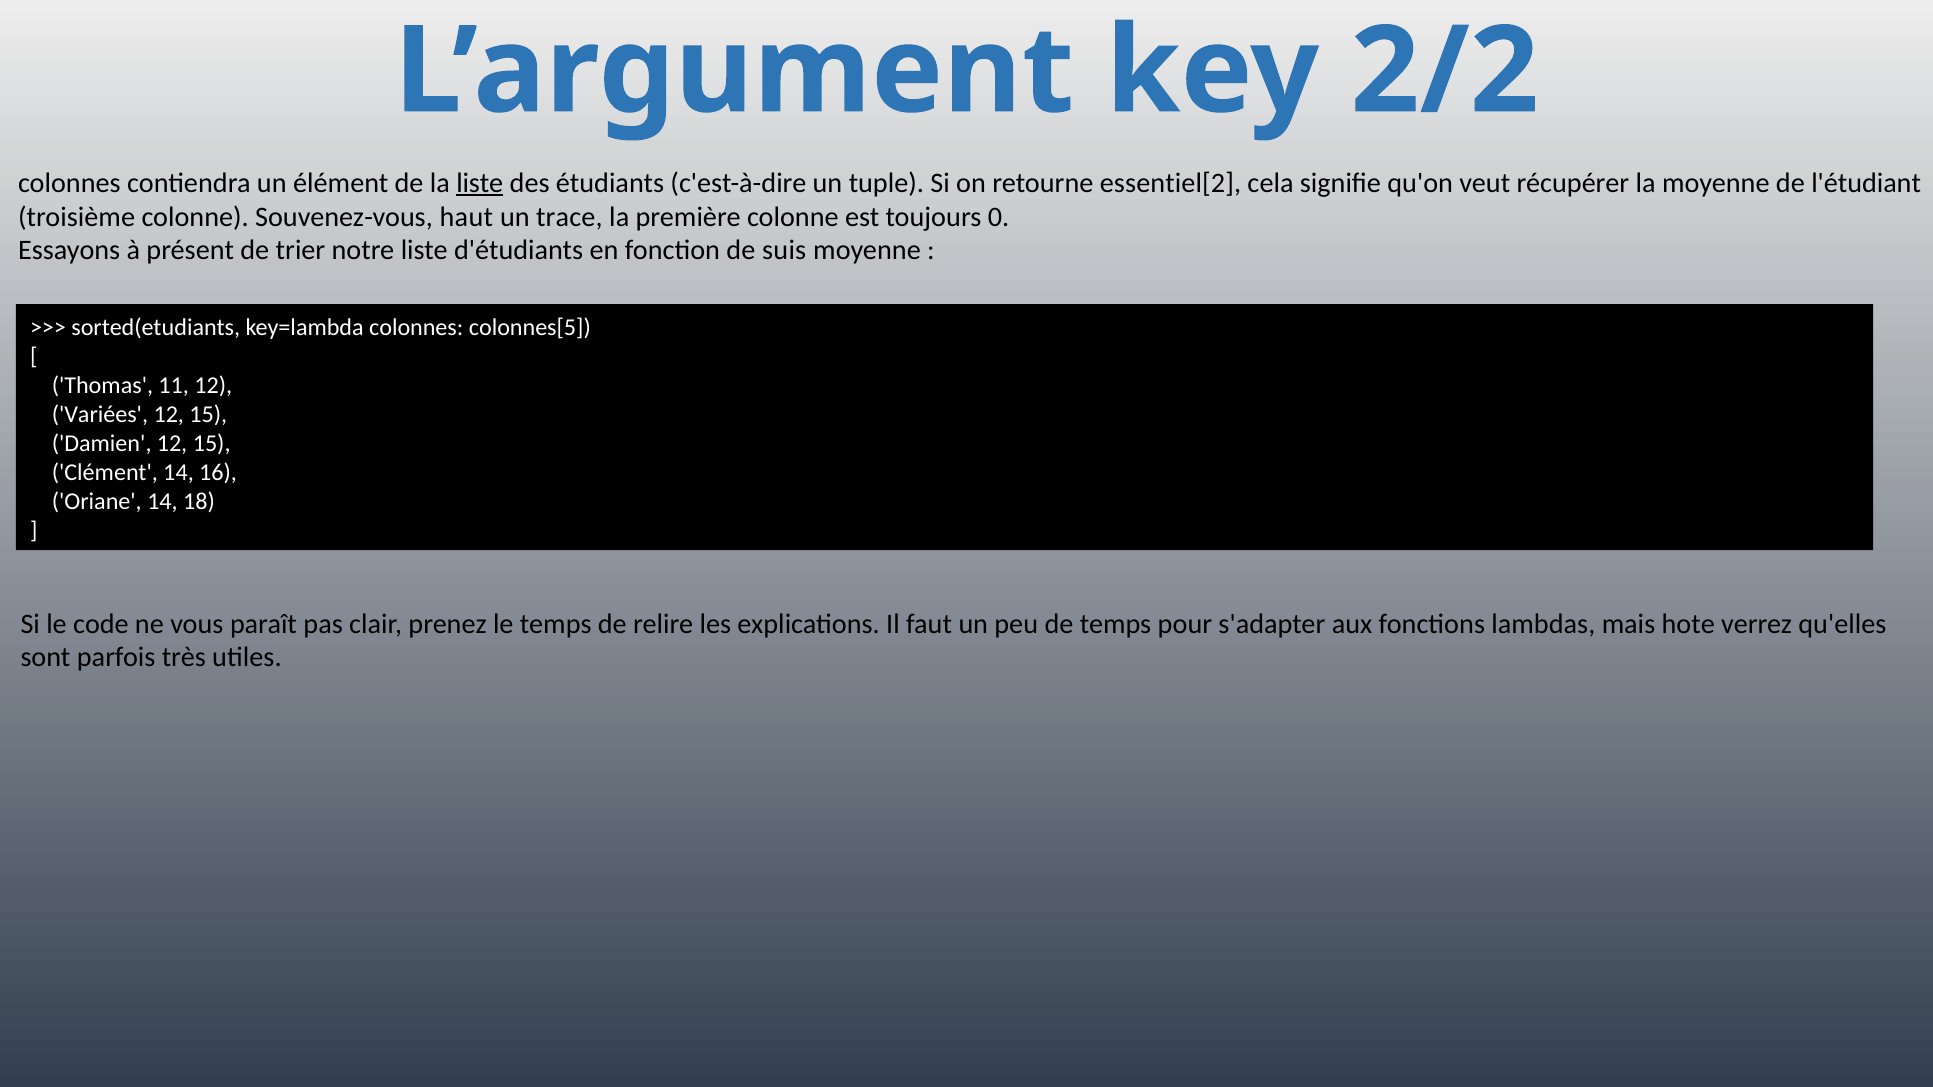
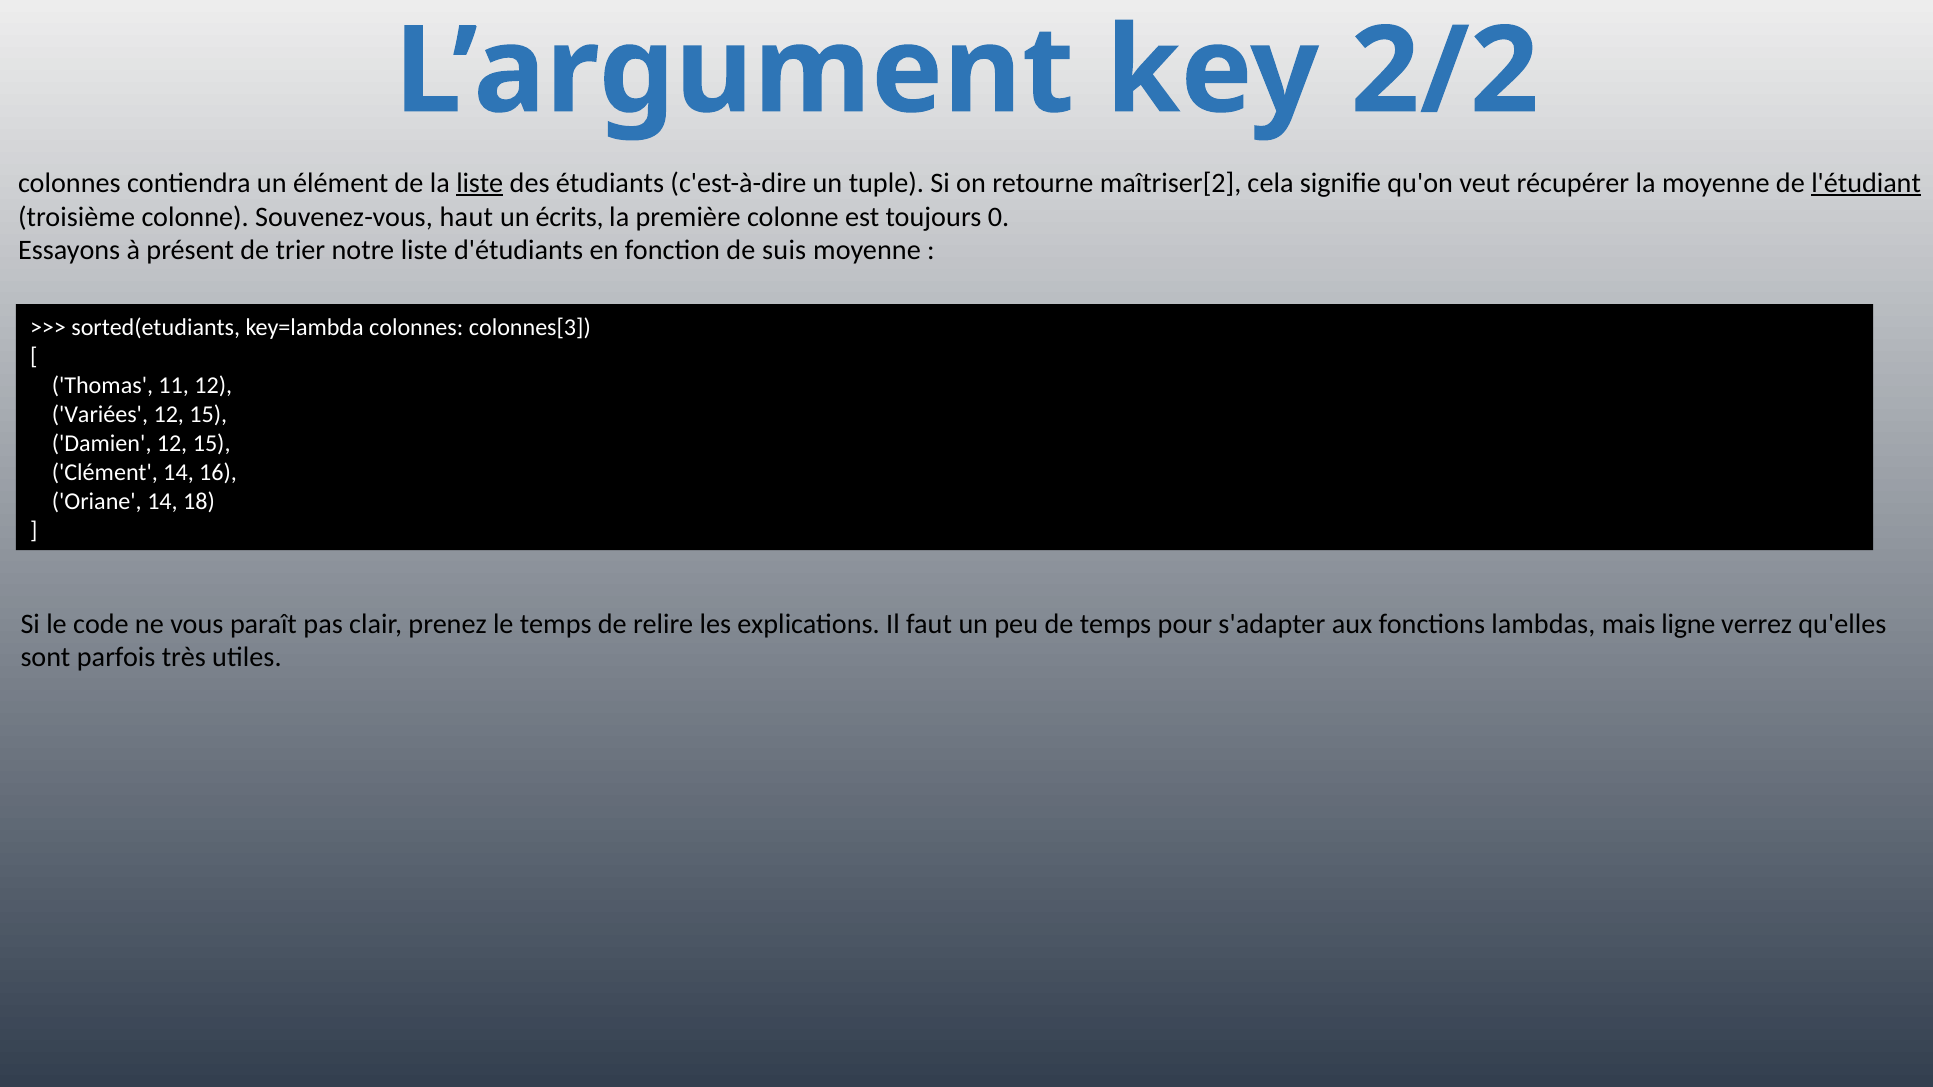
essentiel[2: essentiel[2 -> maîtriser[2
l'étudiant underline: none -> present
trace: trace -> écrits
colonnes[5: colonnes[5 -> colonnes[3
hote: hote -> ligne
